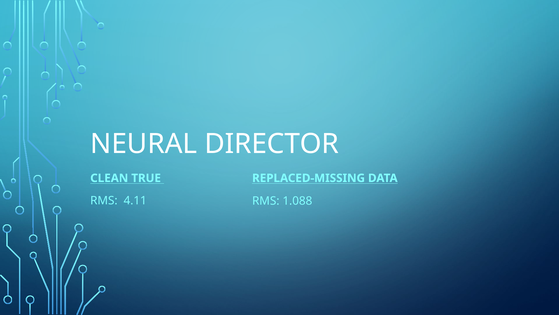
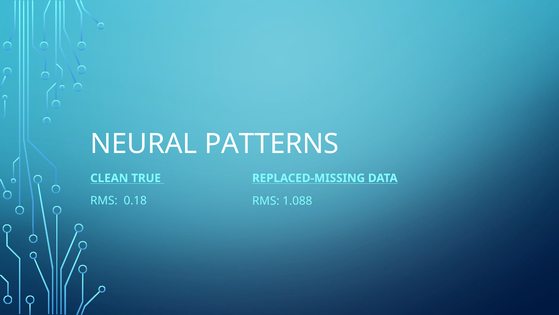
DIRECTOR: DIRECTOR -> PATTERNS
4.11: 4.11 -> 0.18
